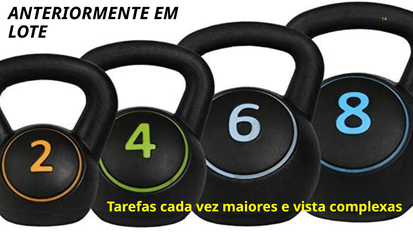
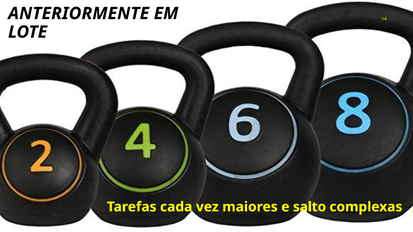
vista: vista -> salto
